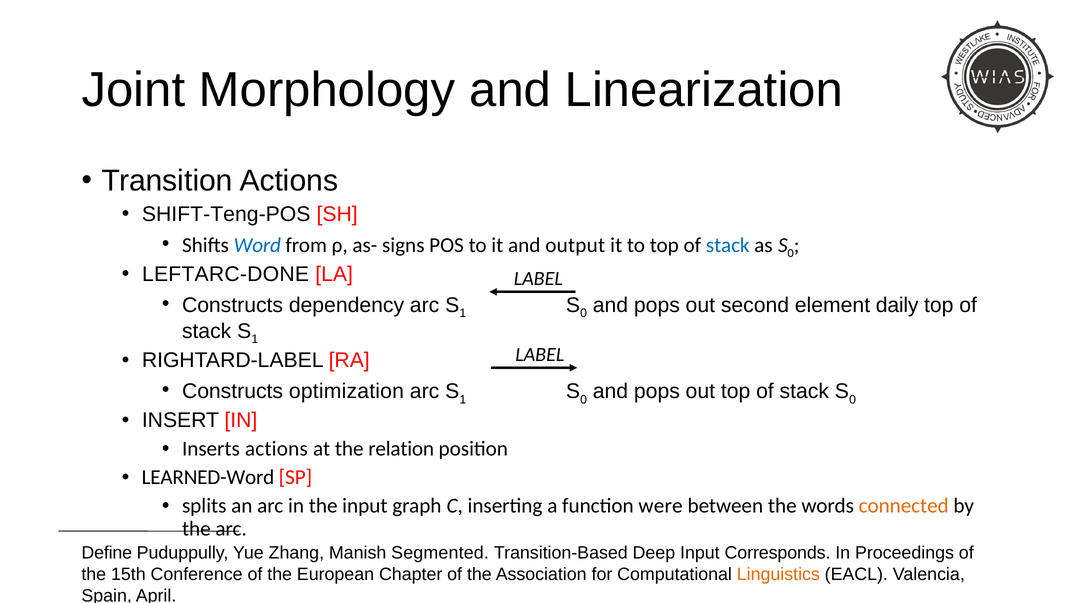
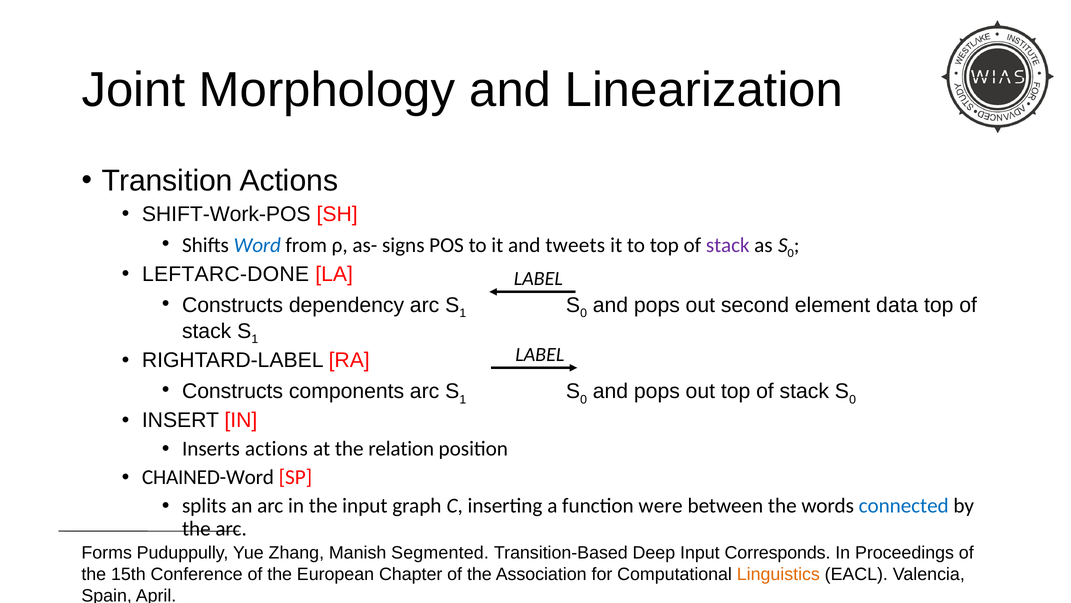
SHIFT-Teng-POS: SHIFT-Teng-POS -> SHIFT-Work-POS
output: output -> tweets
stack at (728, 245) colour: blue -> purple
daily: daily -> data
optimization: optimization -> components
LEARNED-Word: LEARNED-Word -> CHAINED-Word
connected colour: orange -> blue
Define: Define -> Forms
